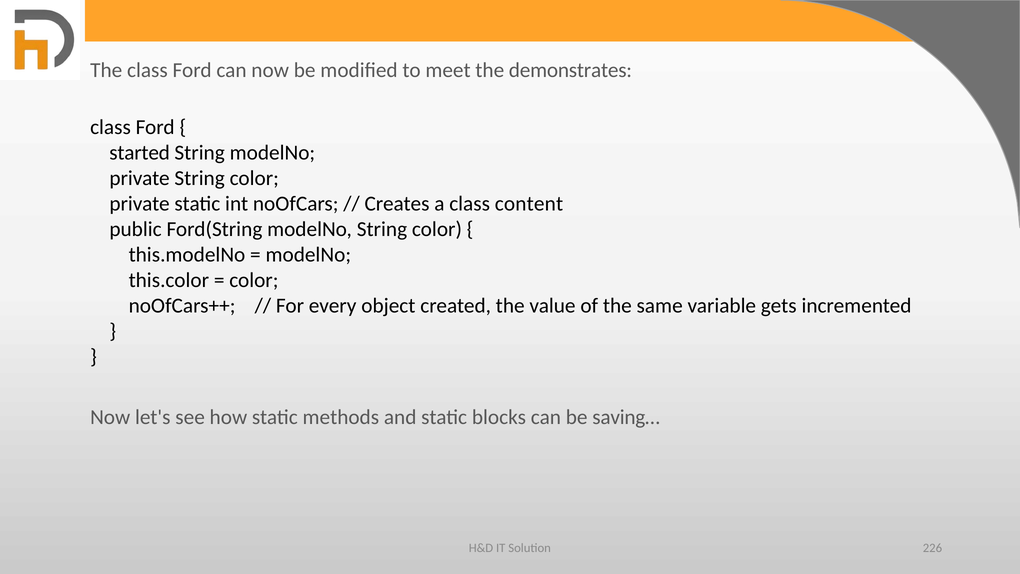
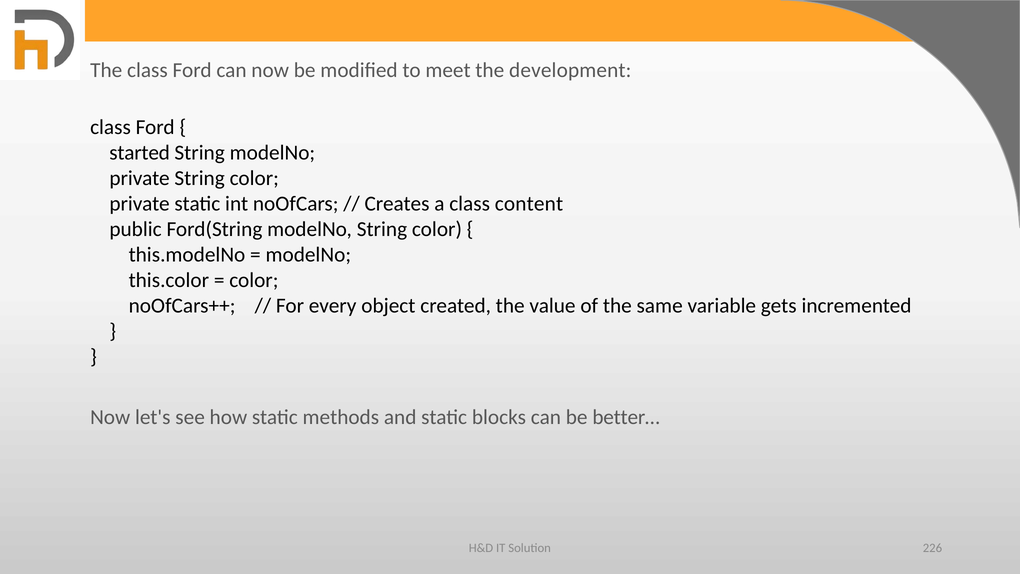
demonstrates: demonstrates -> development
saving…: saving… -> better…
